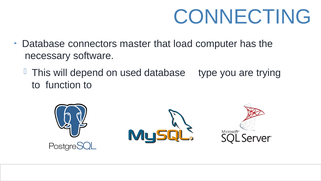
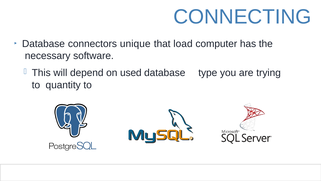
master: master -> unique
function: function -> quantity
